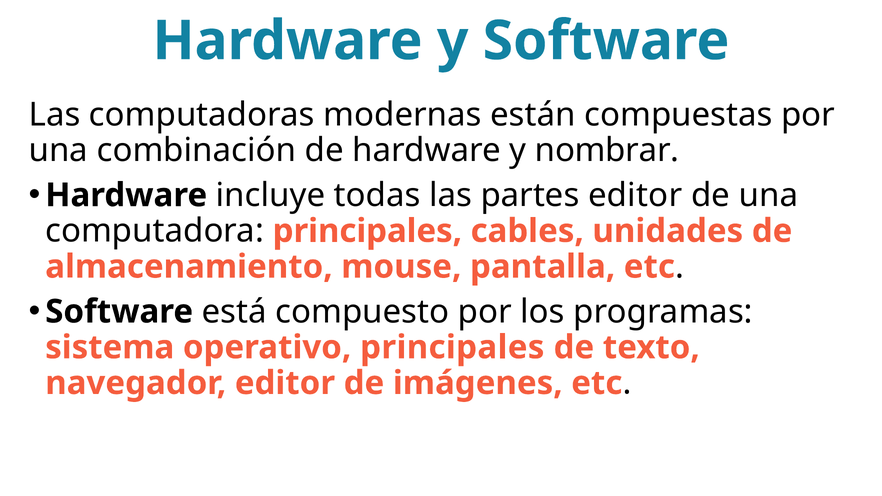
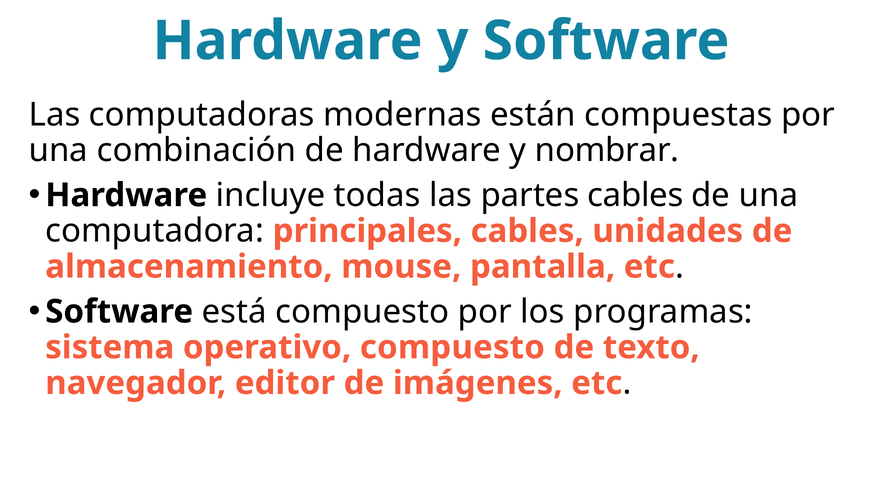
partes editor: editor -> cables
operativo principales: principales -> compuesto
